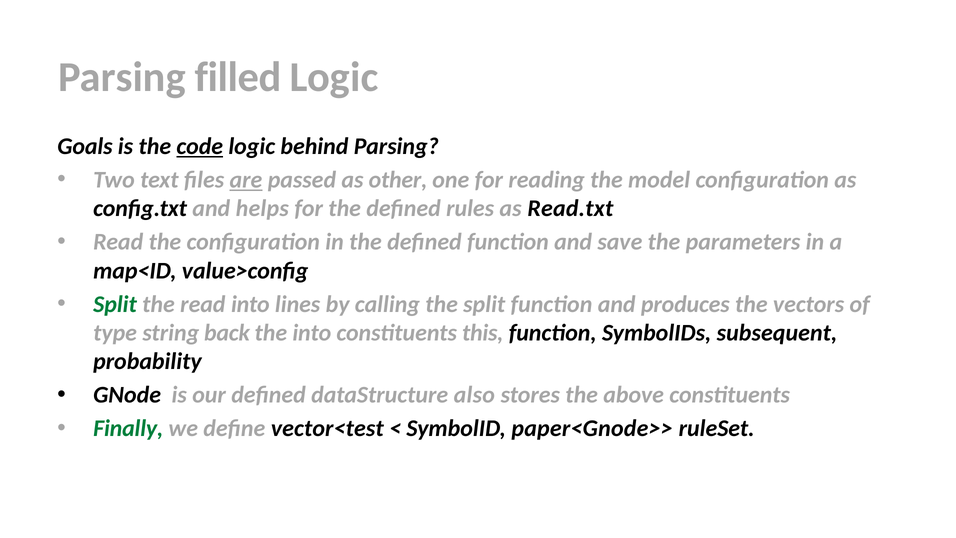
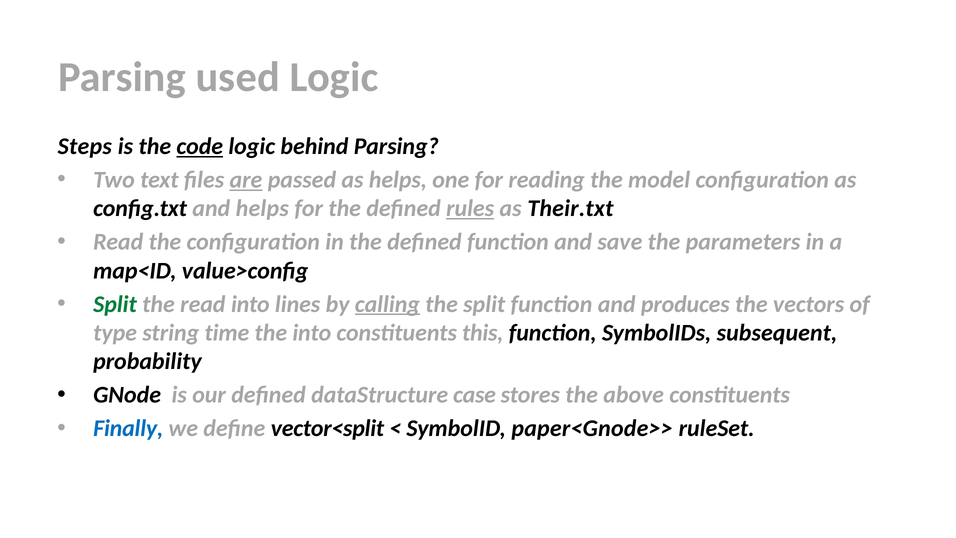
filled: filled -> used
Goals: Goals -> Steps
as other: other -> helps
rules underline: none -> present
Read.txt: Read.txt -> Their.txt
calling underline: none -> present
back: back -> time
also: also -> case
Finally colour: green -> blue
vector<test: vector<test -> vector<split
